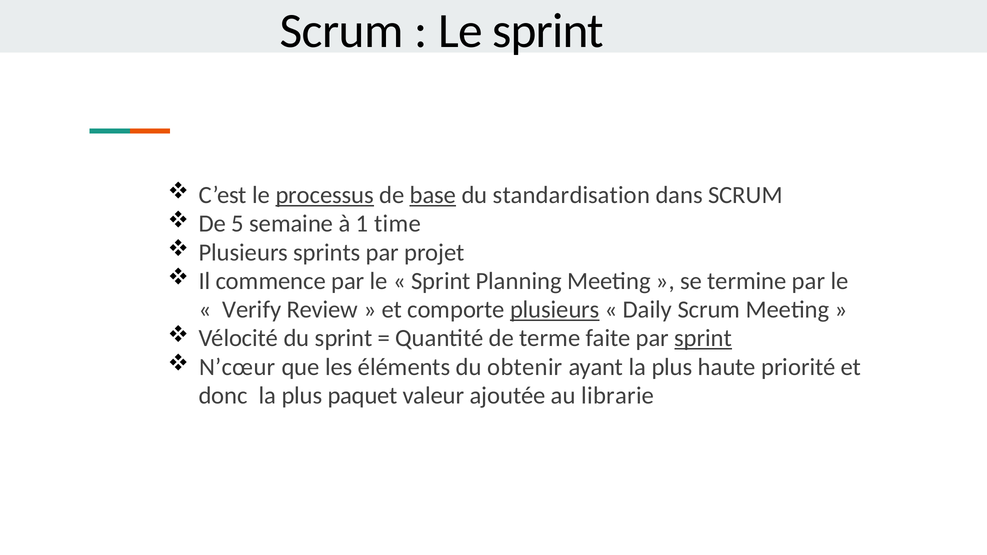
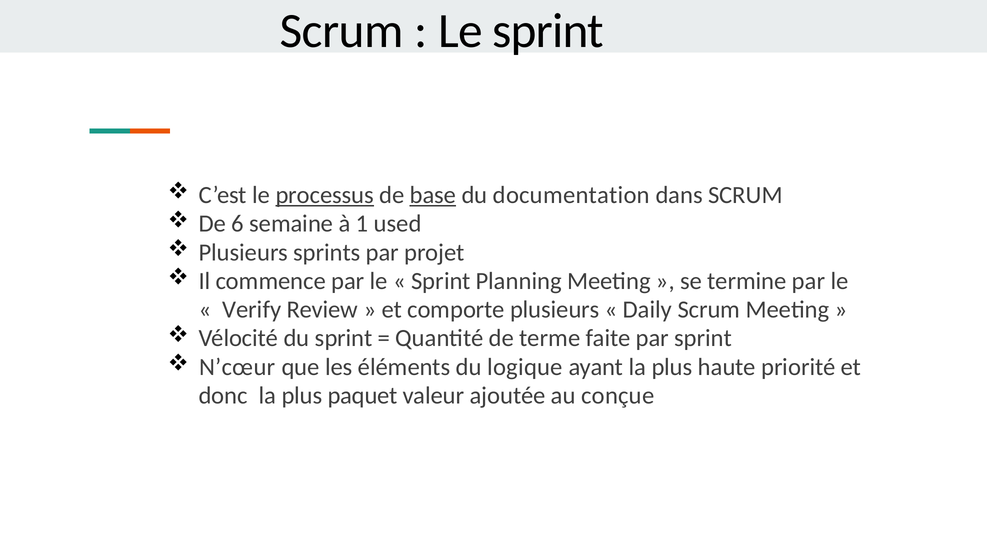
standardisation: standardisation -> documentation
5: 5 -> 6
time: time -> used
plusieurs at (555, 310) underline: present -> none
sprint at (703, 338) underline: present -> none
obtenir: obtenir -> logique
librarie: librarie -> conçue
